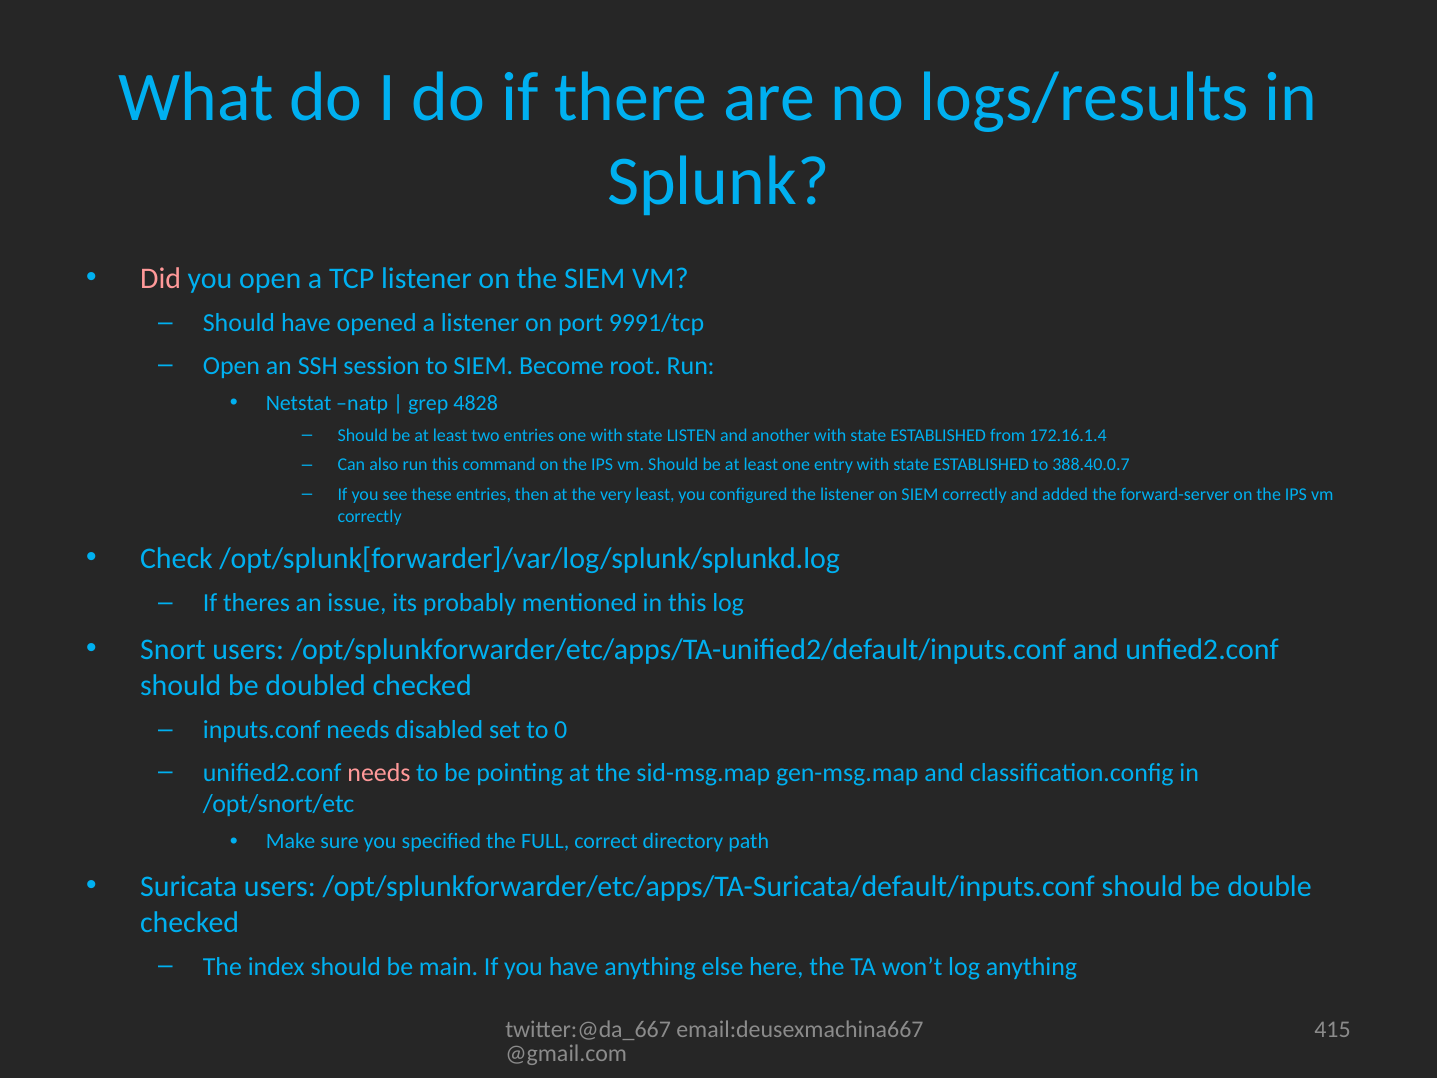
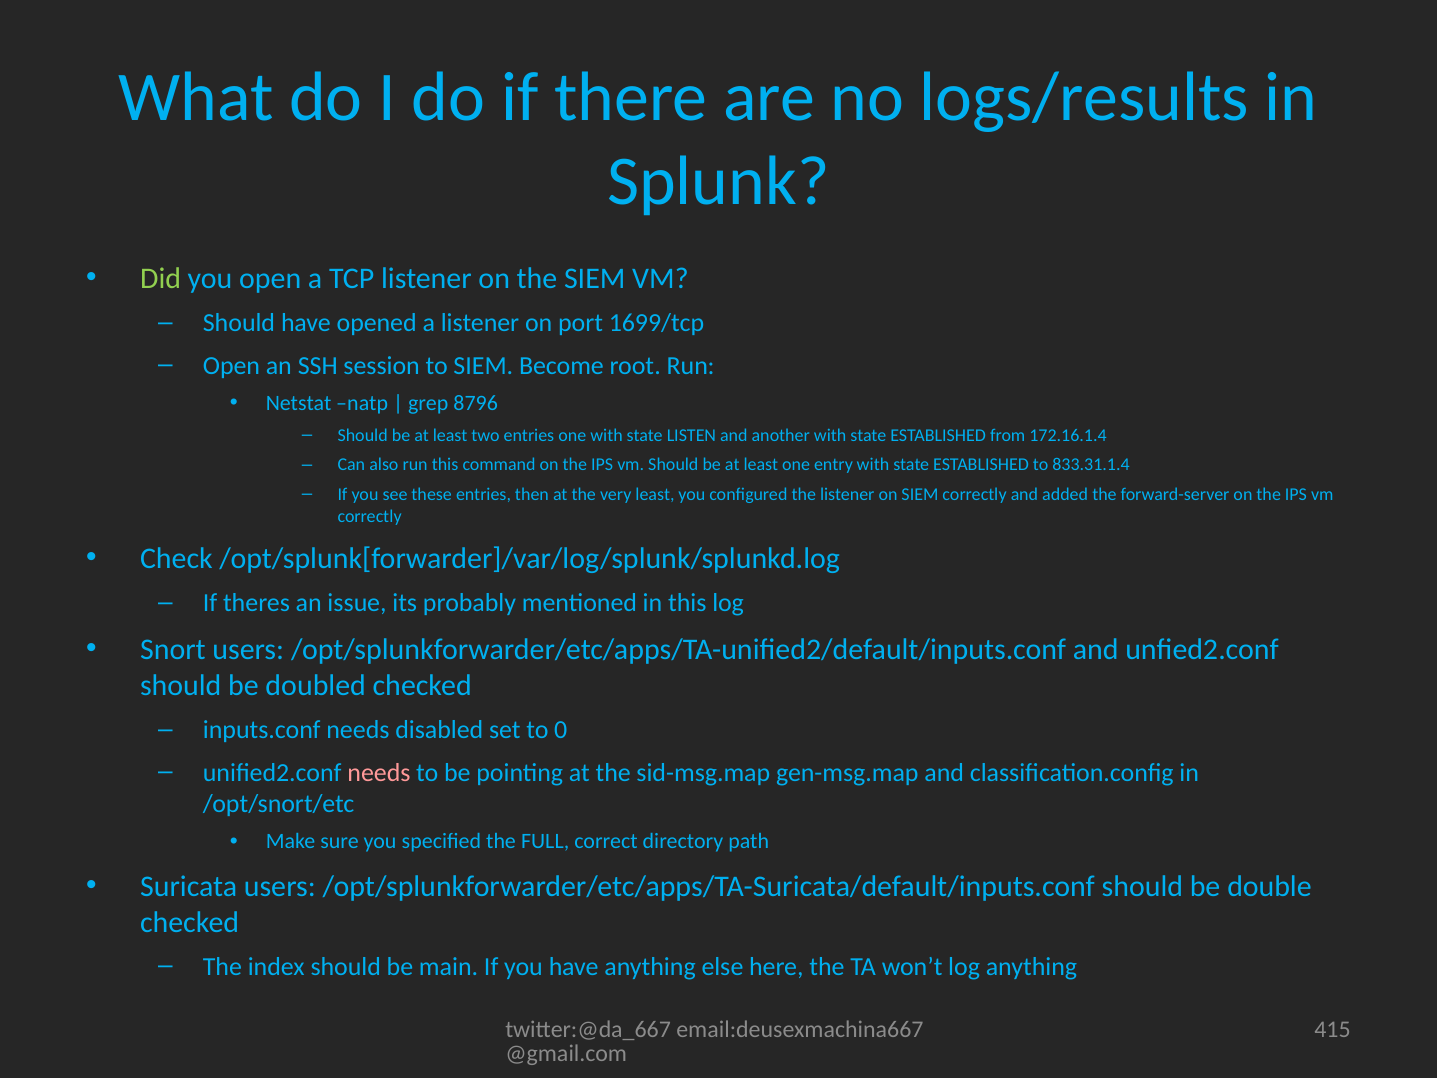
Did colour: pink -> light green
9991/tcp: 9991/tcp -> 1699/tcp
4828: 4828 -> 8796
388.40.0.7: 388.40.0.7 -> 833.31.1.4
